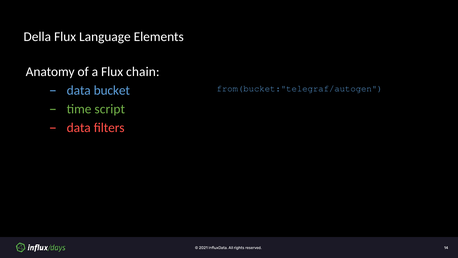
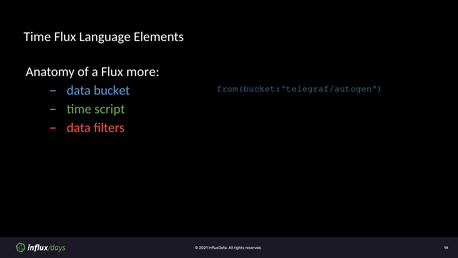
Della at (37, 37): Della -> Time
chain: chain -> more
